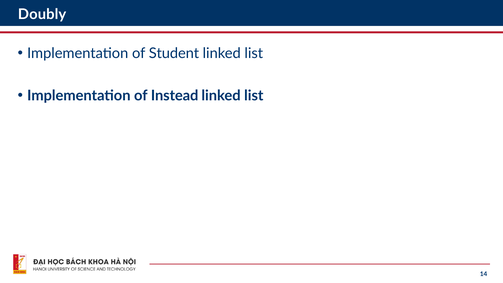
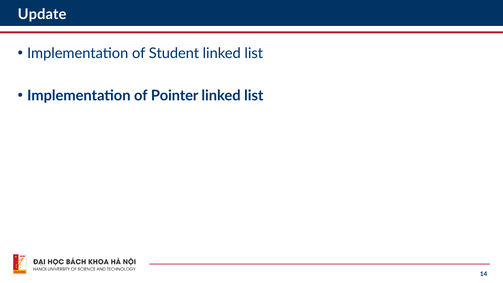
Doubly: Doubly -> Update
Instead: Instead -> Pointer
